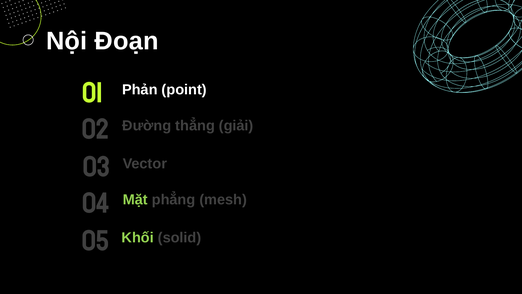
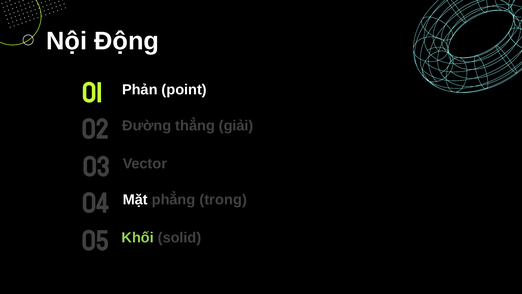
Đoạn: Đoạn -> Động
Mặt colour: light green -> white
mesh: mesh -> trong
